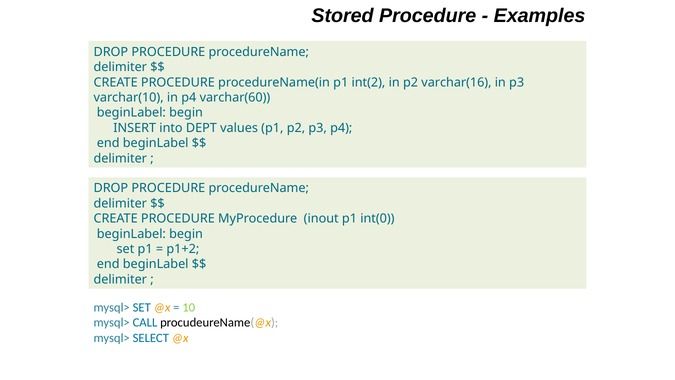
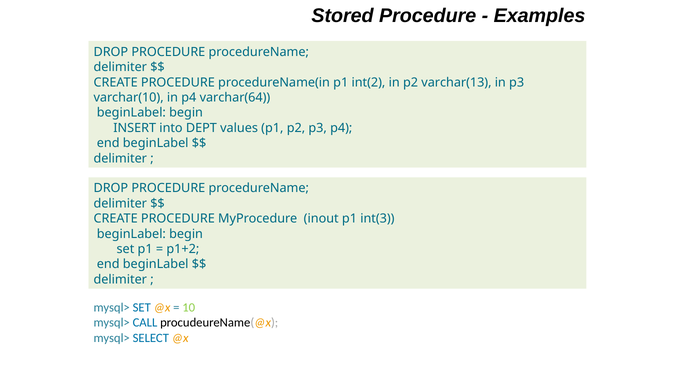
varchar(16: varchar(16 -> varchar(13
varchar(60: varchar(60 -> varchar(64
int(0: int(0 -> int(3
